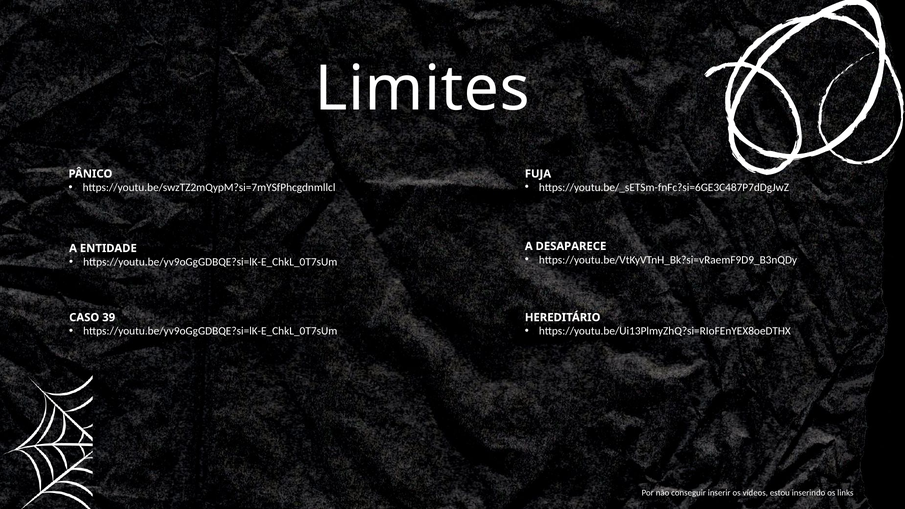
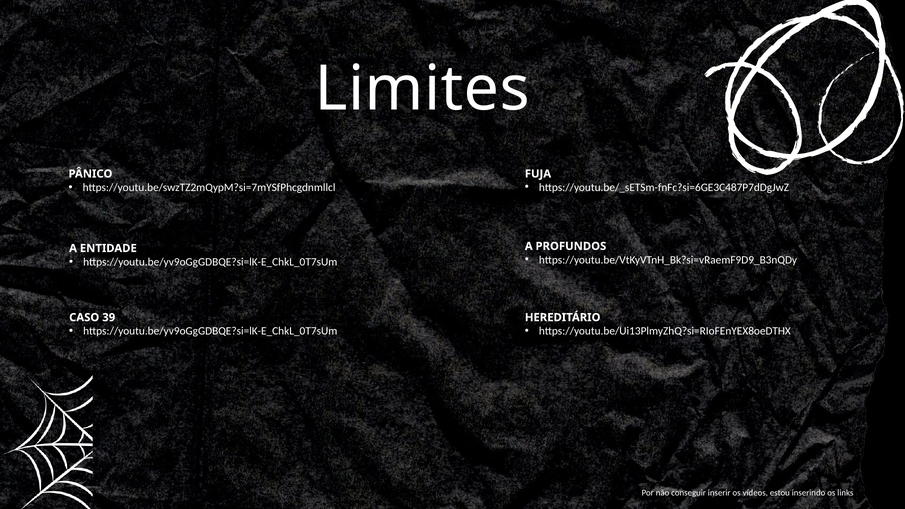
DESAPARECE: DESAPARECE -> PROFUNDOS
